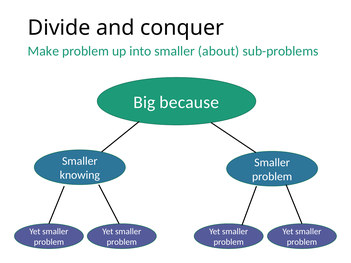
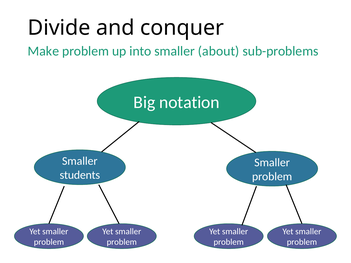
because: because -> notation
knowing: knowing -> students
